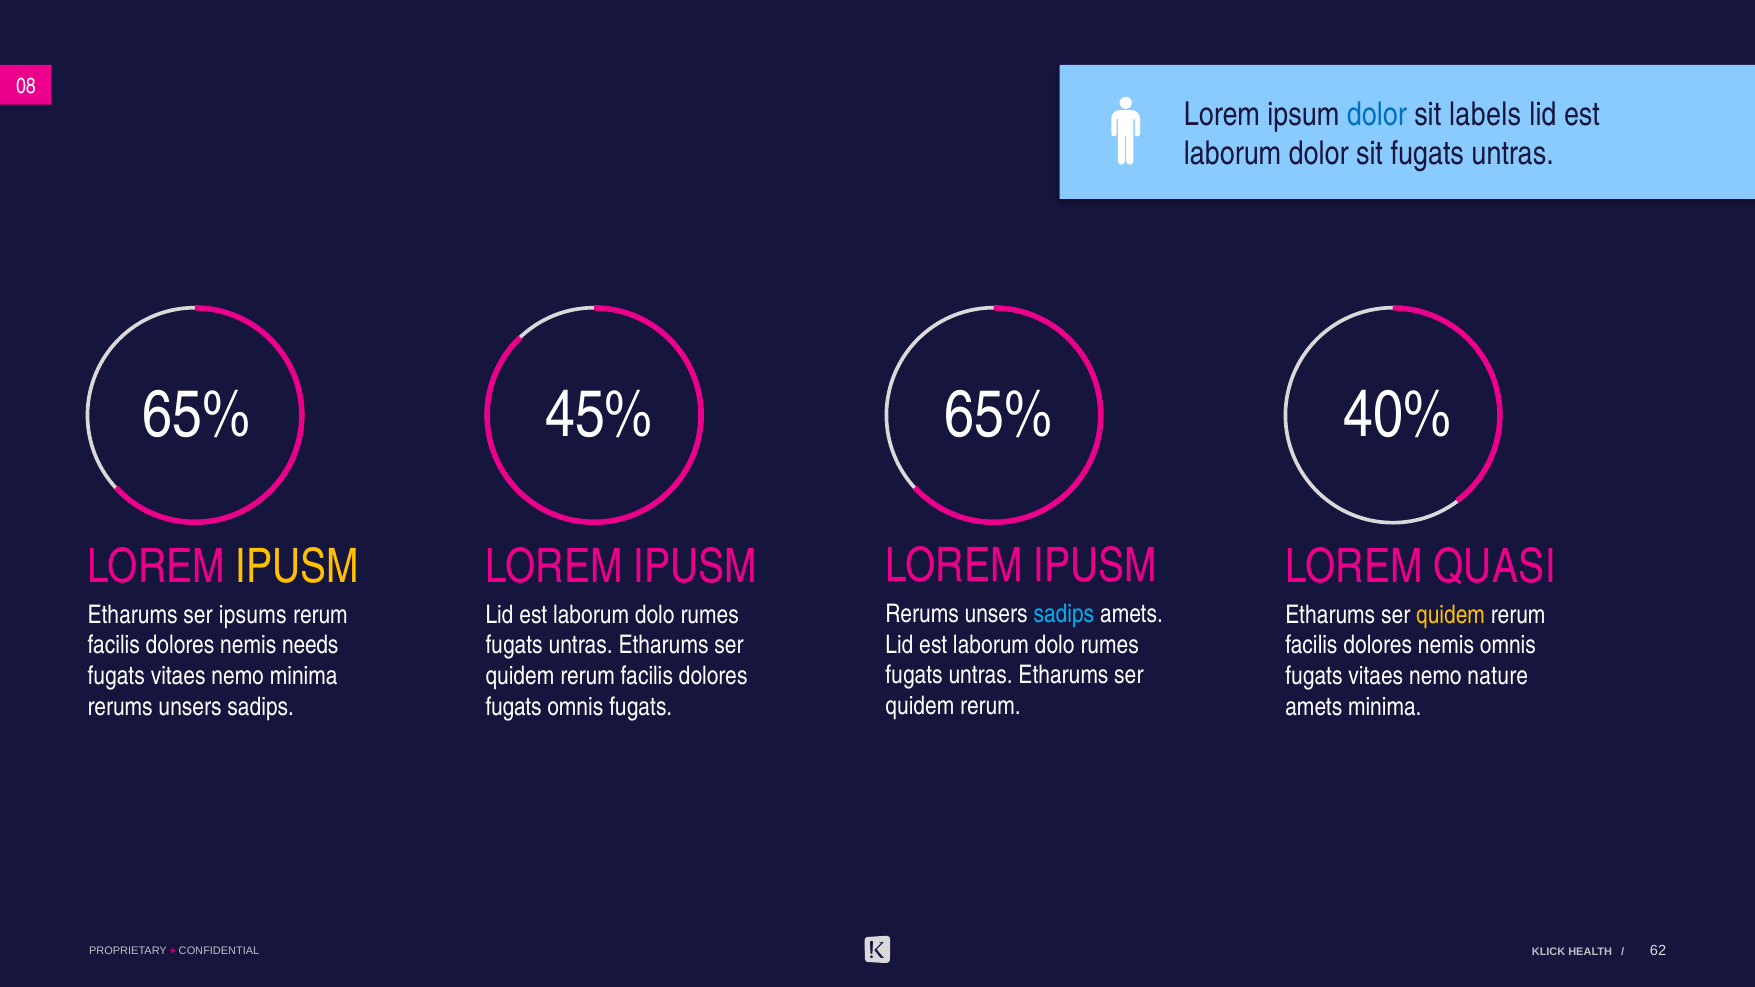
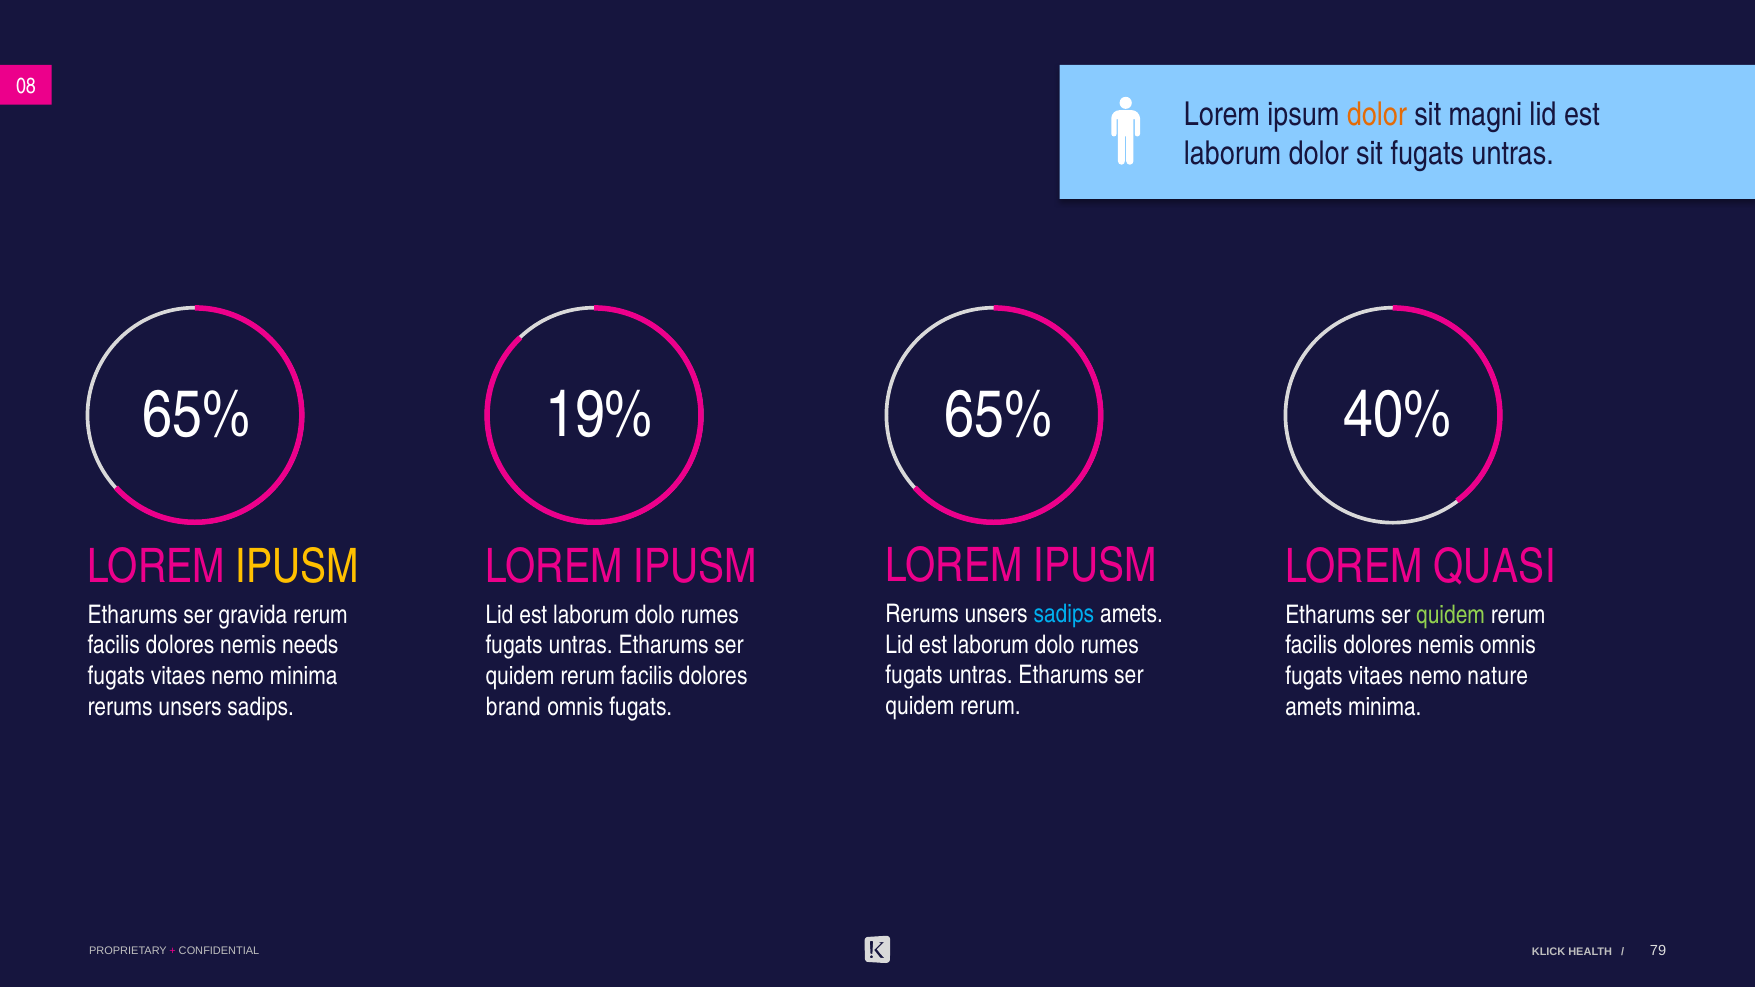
dolor at (1377, 114) colour: blue -> orange
labels: labels -> magni
45%: 45% -> 19%
ipsums: ipsums -> gravida
quidem at (1451, 615) colour: yellow -> light green
fugats at (514, 707): fugats -> brand
62: 62 -> 79
